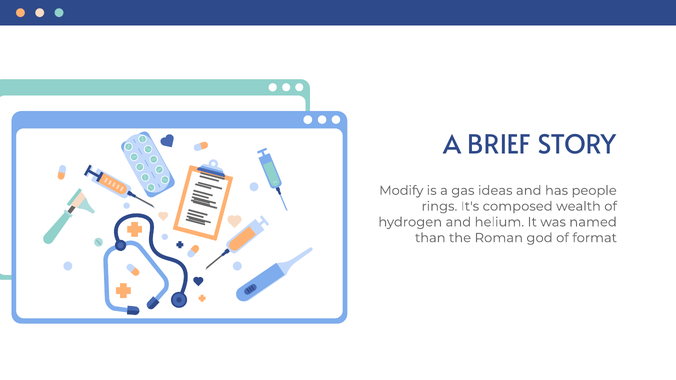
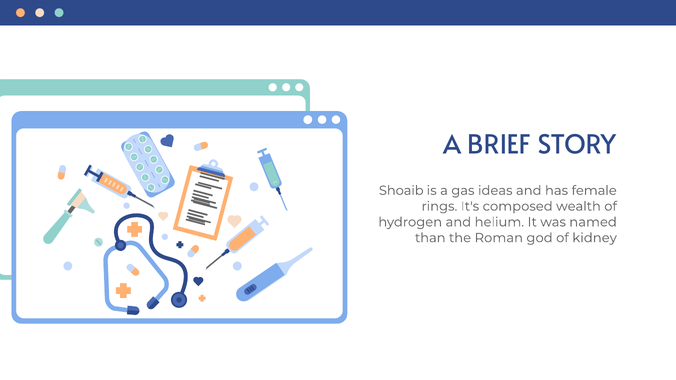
Modify: Modify -> Shoaib
people: people -> female
format: format -> kidney
